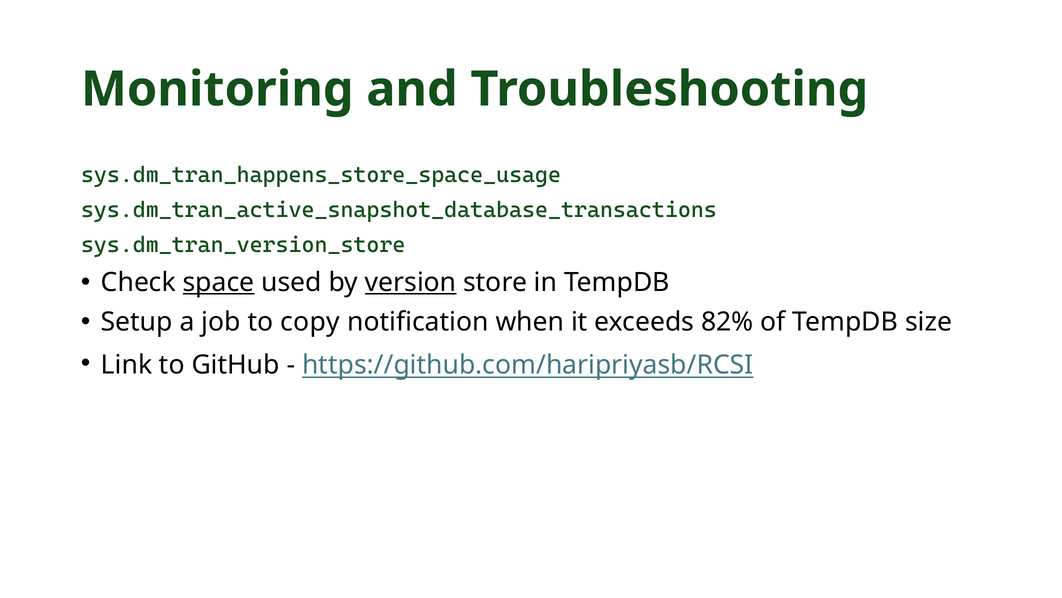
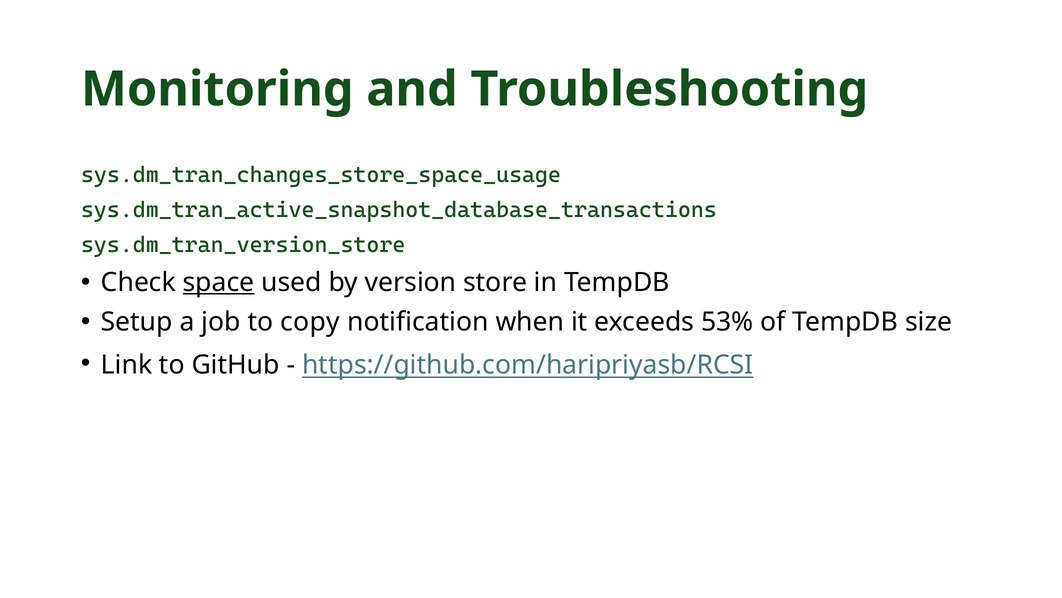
sys.dm_tran_happens_store_space_usage: sys.dm_tran_happens_store_space_usage -> sys.dm_tran_changes_store_space_usage
version underline: present -> none
82%: 82% -> 53%
